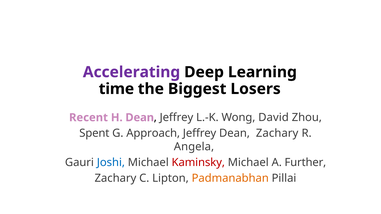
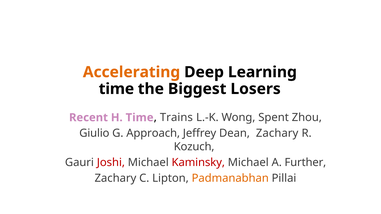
Accelerating colour: purple -> orange
H Dean: Dean -> Time
Jeffrey at (176, 118): Jeffrey -> Trains
David: David -> Spent
Spent: Spent -> Giulio
Angela: Angela -> Kozuch
Joshi colour: blue -> red
